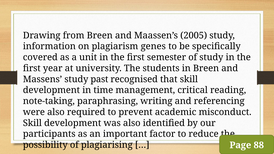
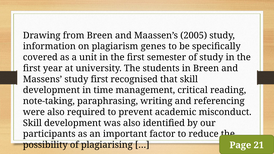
study past: past -> first
88: 88 -> 21
